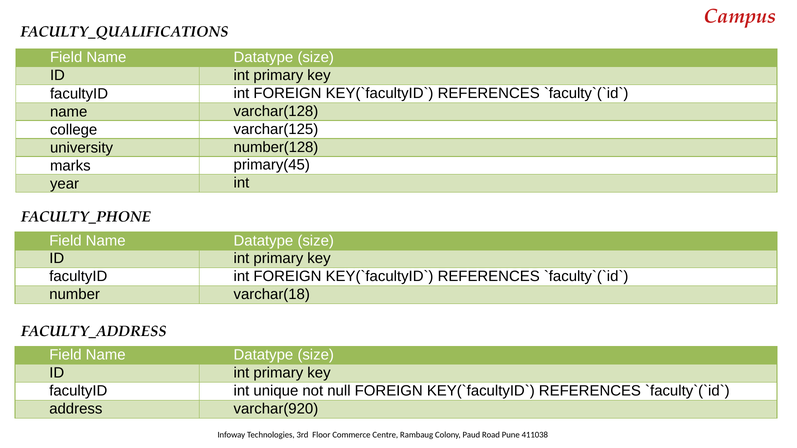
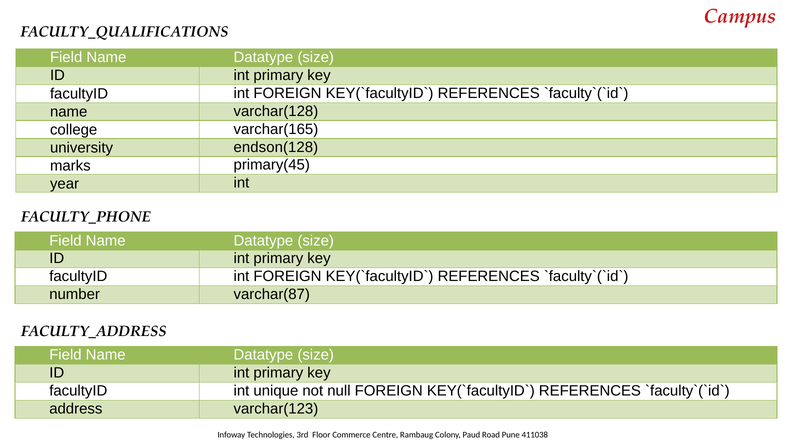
varchar(125: varchar(125 -> varchar(165
number(128: number(128 -> endson(128
varchar(18: varchar(18 -> varchar(87
varchar(920: varchar(920 -> varchar(123
